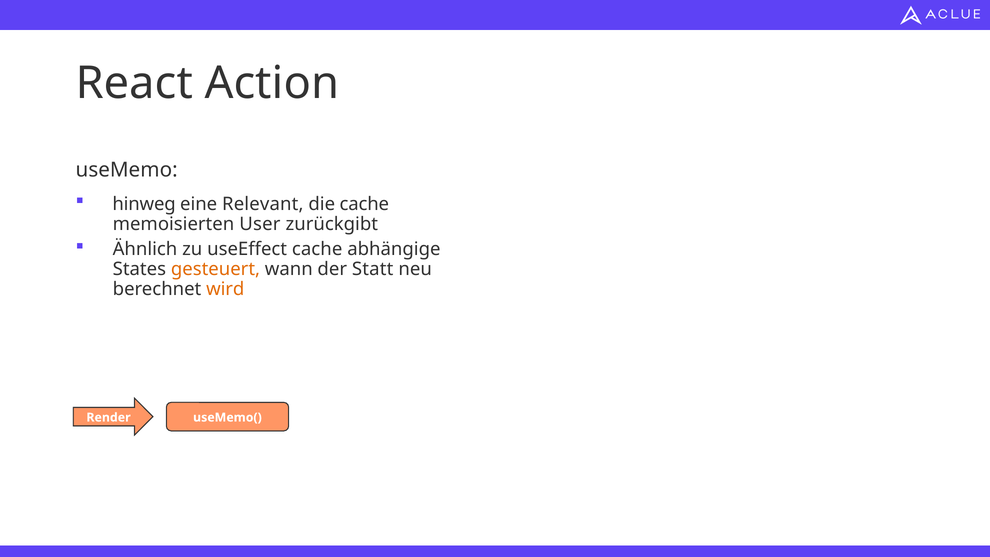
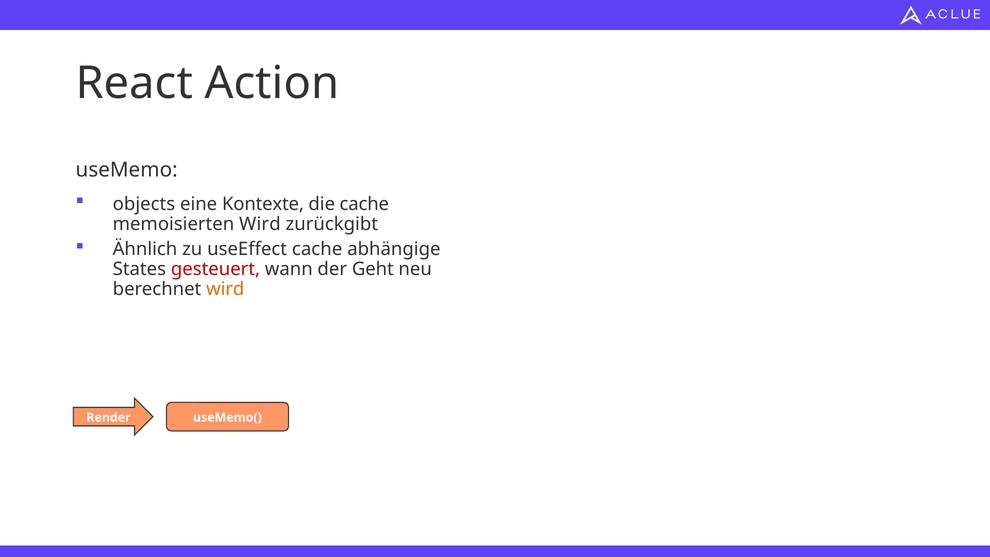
hinweg: hinweg -> objects
Relevant: Relevant -> Kontexte
memoisierten User: User -> Wird
gesteuert colour: orange -> red
Statt: Statt -> Geht
